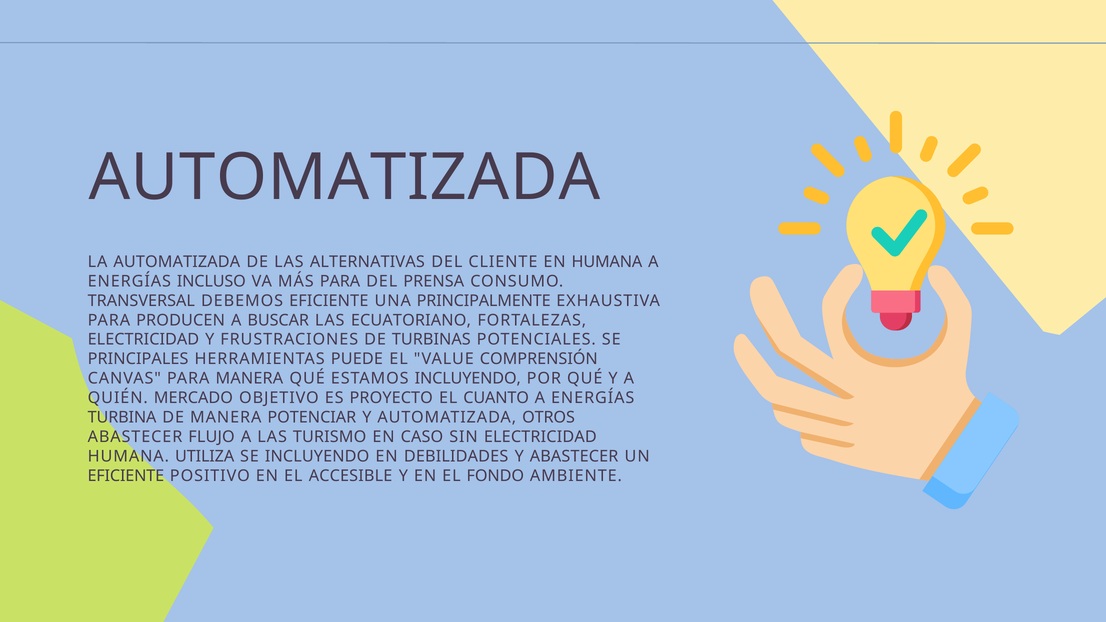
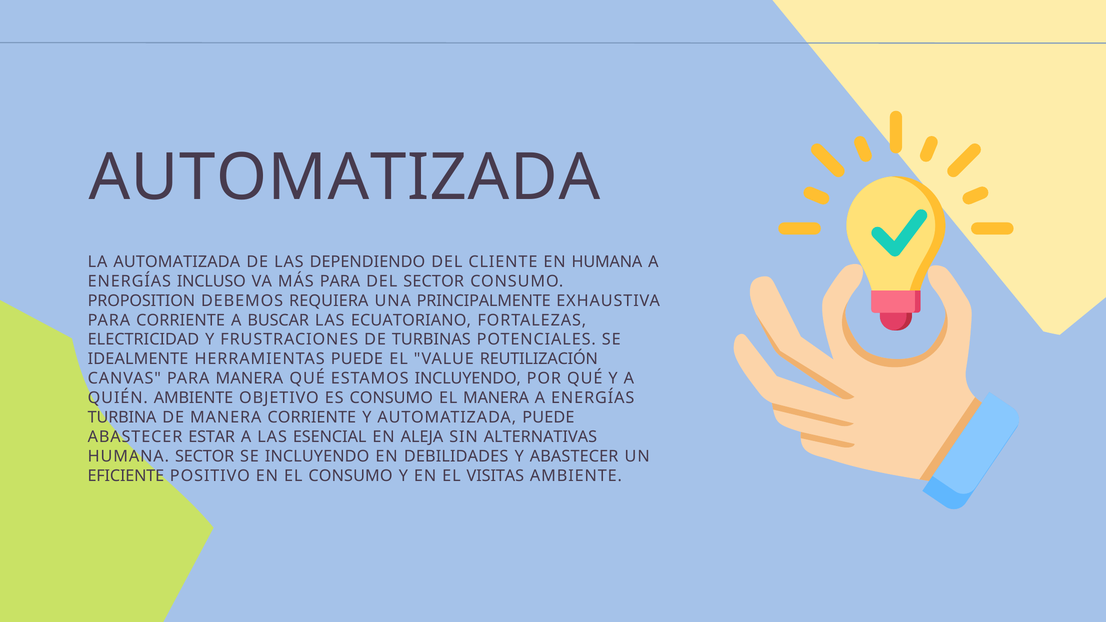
ALTERNATIVAS: ALTERNATIVAS -> DEPENDIENDO
DEL PRENSA: PRENSA -> SECTOR
TRANSVERSAL: TRANSVERSAL -> PROPOSITION
DEBEMOS EFICIENTE: EFICIENTE -> REQUIERA
PARA PRODUCEN: PRODUCEN -> CORRIENTE
PRINCIPALES: PRINCIPALES -> IDEALMENTE
COMPRENSIÓN: COMPRENSIÓN -> REUTILIZACIÓN
QUIÉN MERCADO: MERCADO -> AMBIENTE
ES PROYECTO: PROYECTO -> CONSUMO
EL CUANTO: CUANTO -> MANERA
MANERA POTENCIAR: POTENCIAR -> CORRIENTE
AUTOMATIZADA OTROS: OTROS -> PUEDE
FLUJO: FLUJO -> ESTAR
TURISMO: TURISMO -> ESENCIAL
CASO: CASO -> ALEJA
SIN ELECTRICIDAD: ELECTRICIDAD -> ALTERNATIVAS
HUMANA UTILIZA: UTILIZA -> SECTOR
EL ACCESIBLE: ACCESIBLE -> CONSUMO
FONDO: FONDO -> VISITAS
